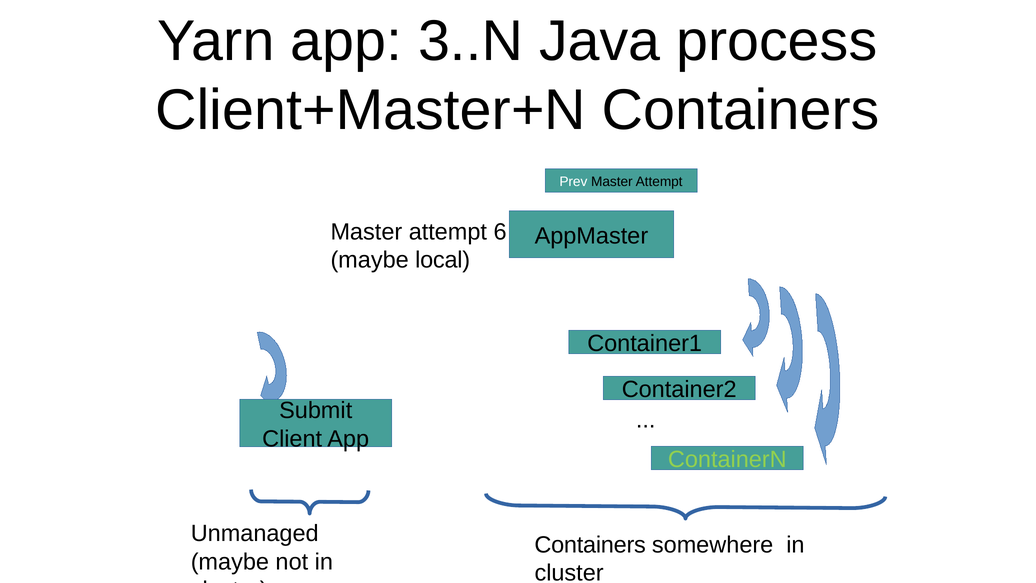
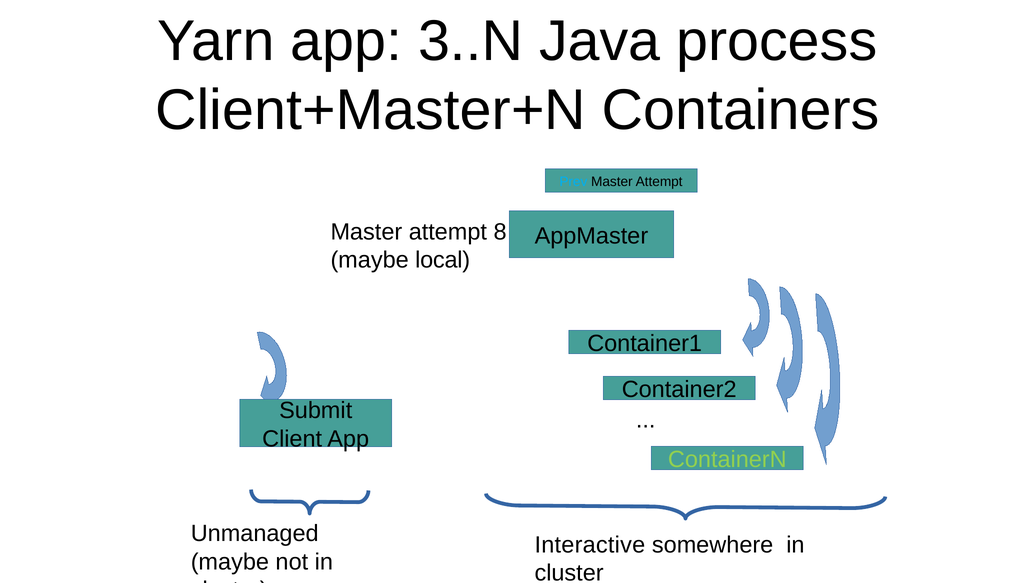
Prev colour: white -> light blue
6: 6 -> 8
Containers at (590, 545): Containers -> Interactive
